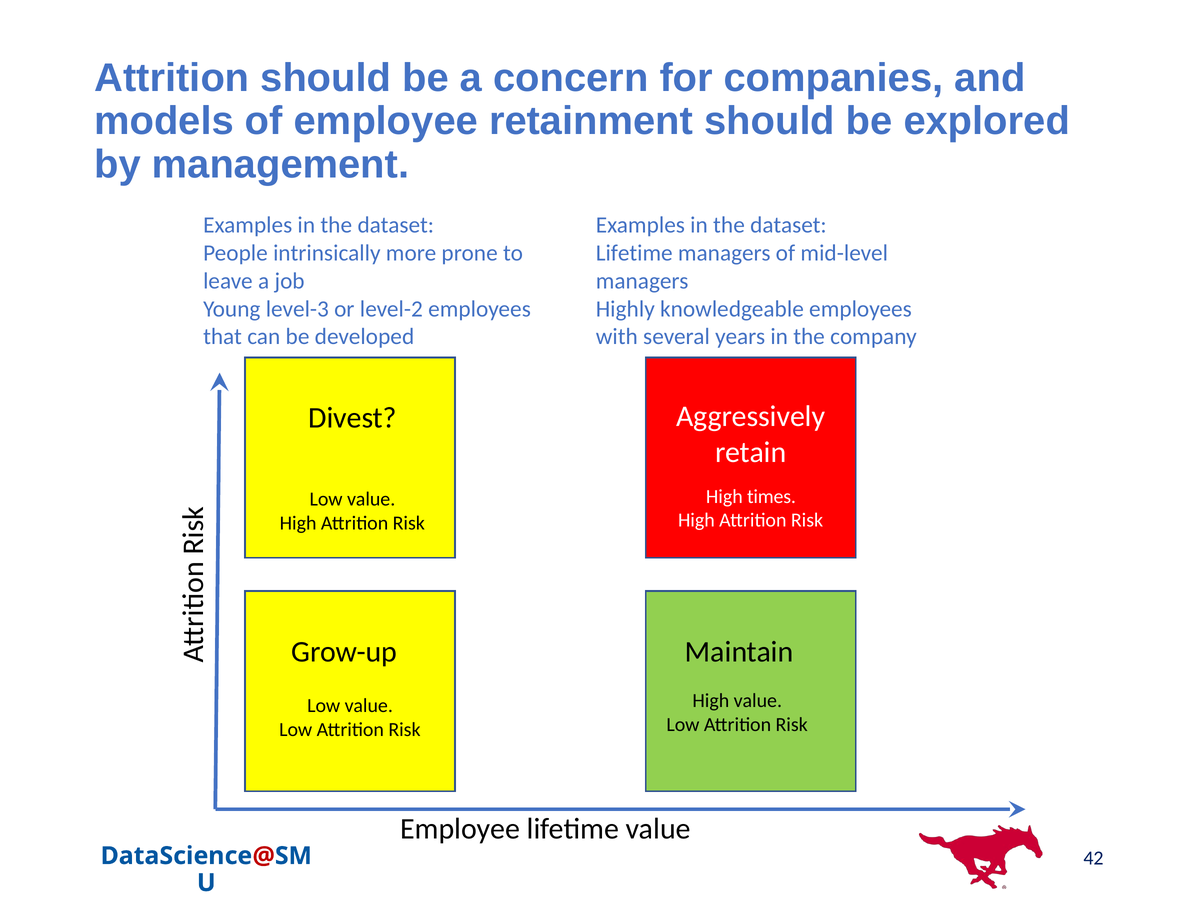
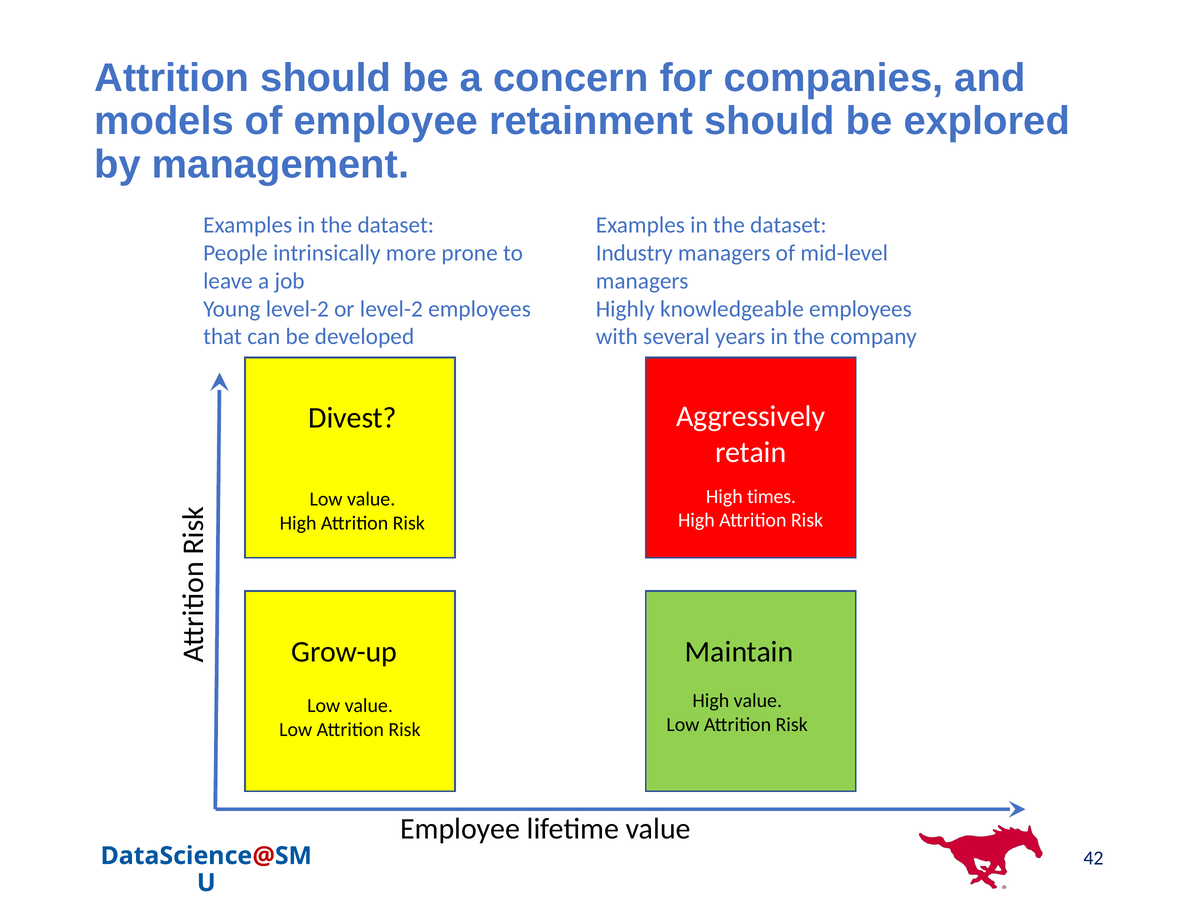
Lifetime at (634, 253): Lifetime -> Industry
Young level-3: level-3 -> level-2
